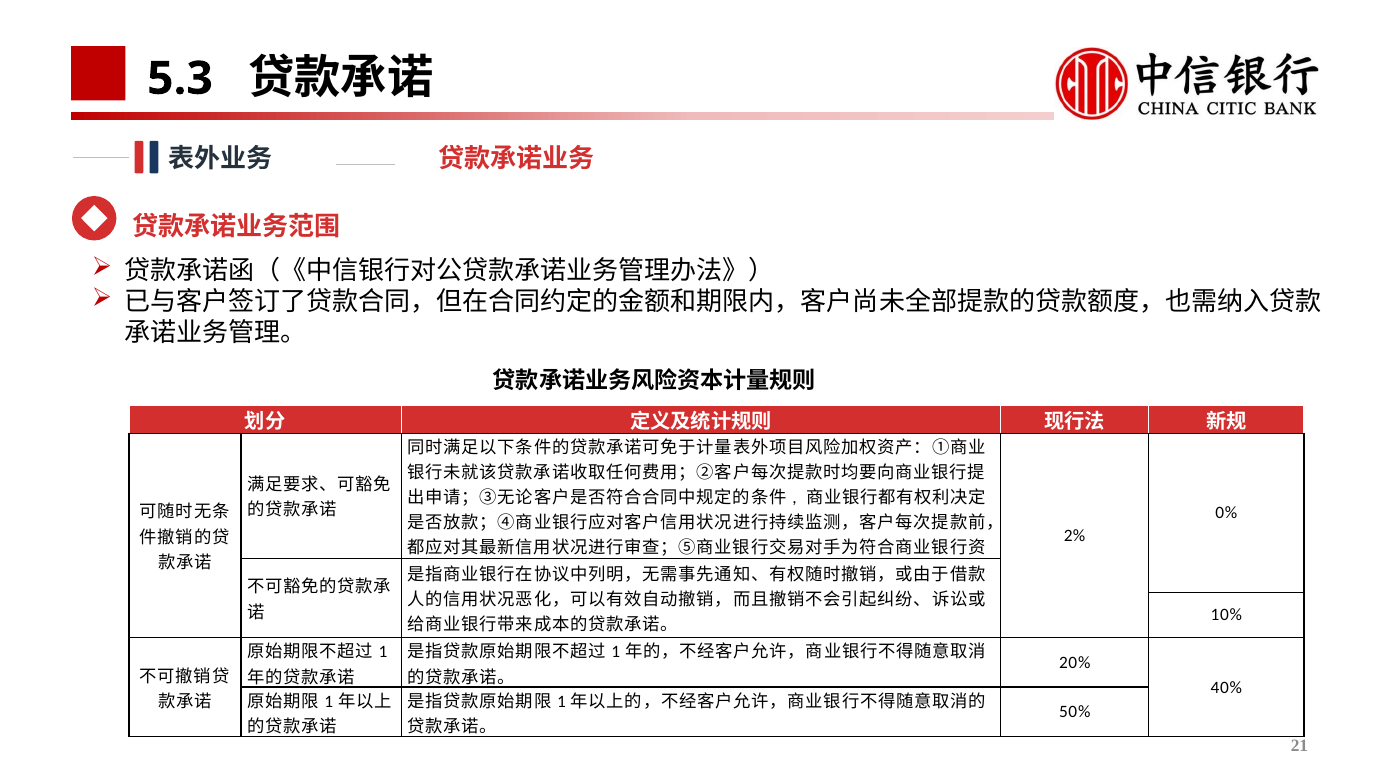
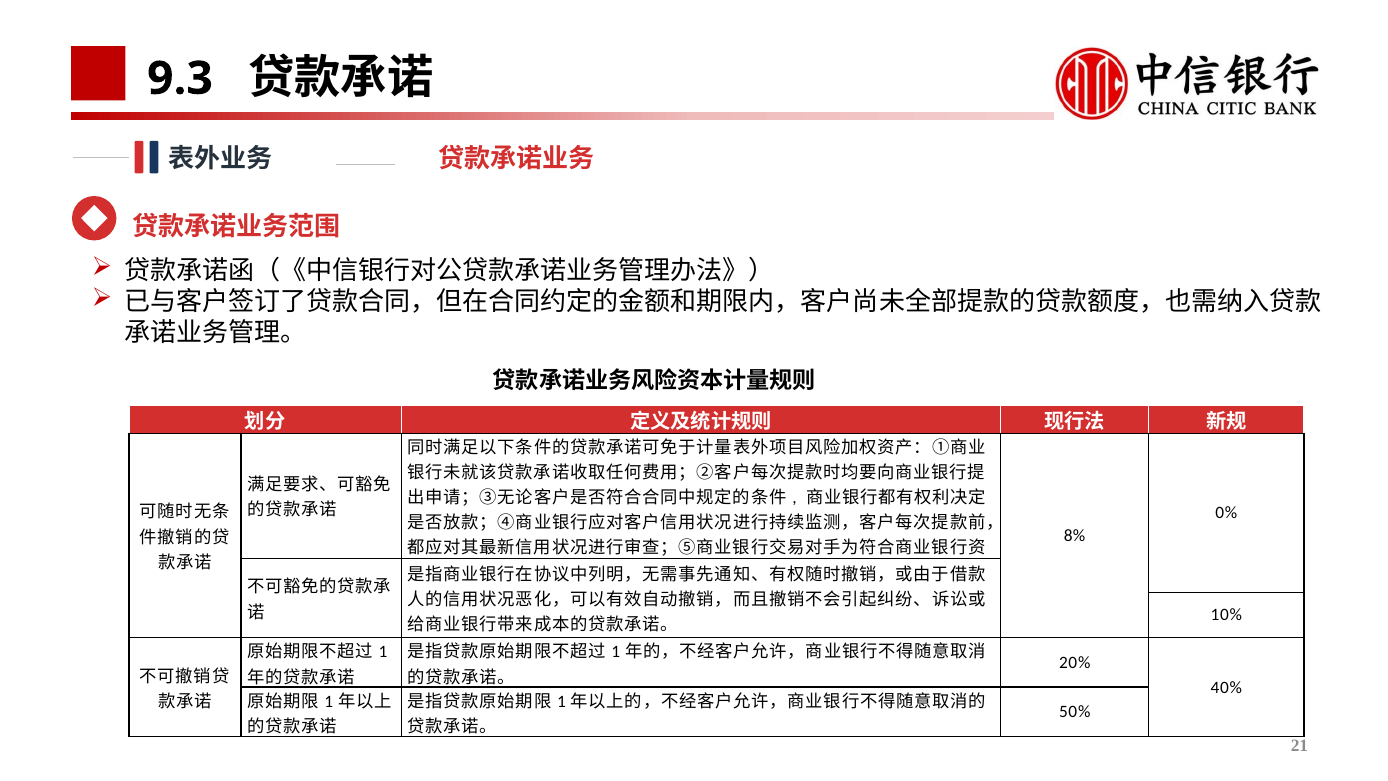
5.3: 5.3 -> 9.3
2%: 2% -> 8%
